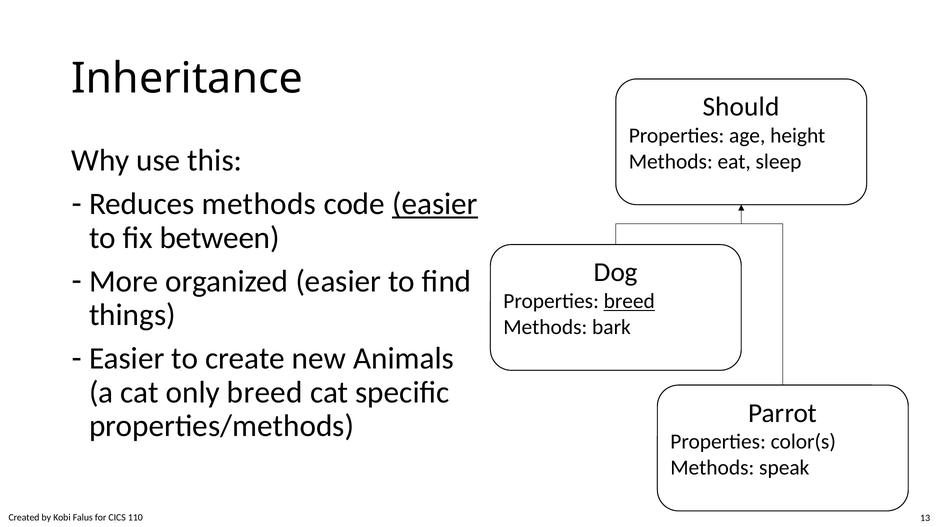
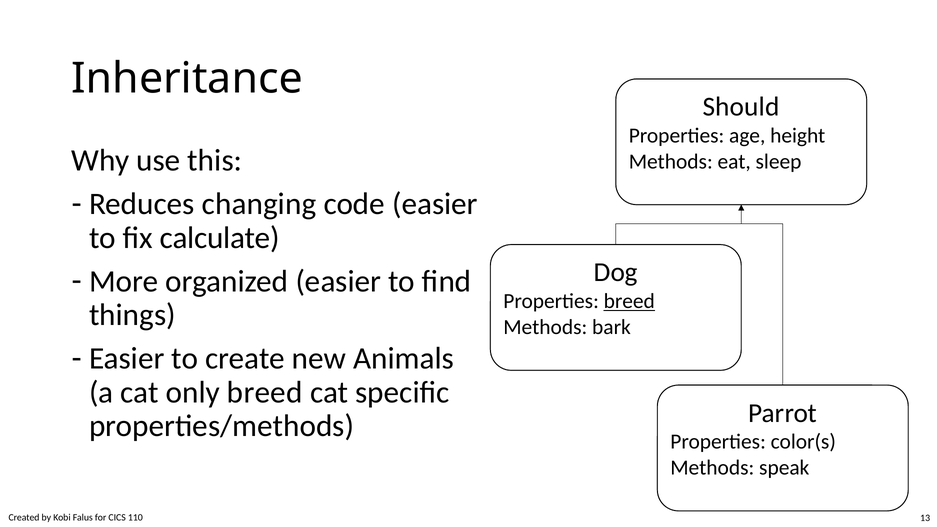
Reduces methods: methods -> changing
easier at (435, 204) underline: present -> none
between: between -> calculate
